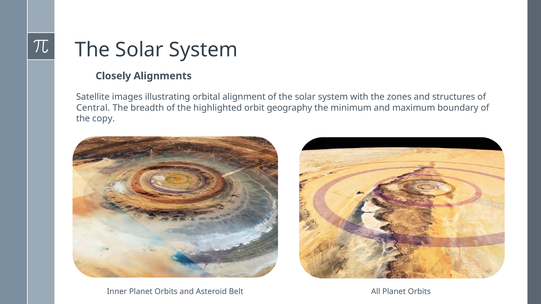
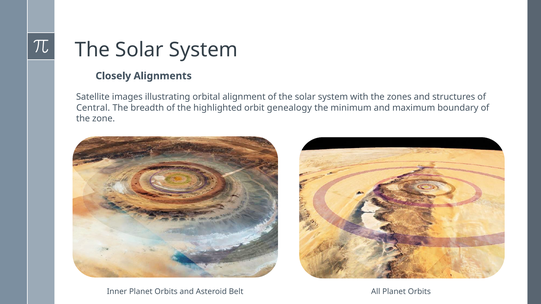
geography: geography -> genealogy
copy: copy -> zone
